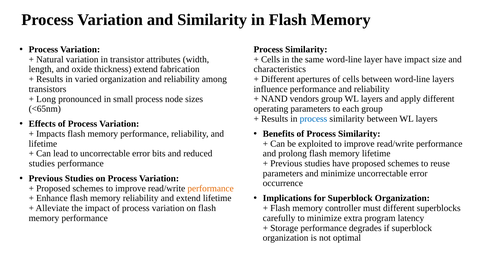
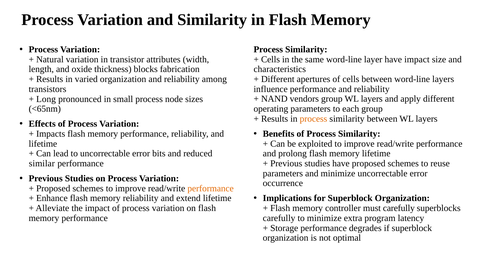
thickness extend: extend -> blocks
process at (313, 119) colour: blue -> orange
studies at (42, 164): studies -> similar
must different: different -> carefully
